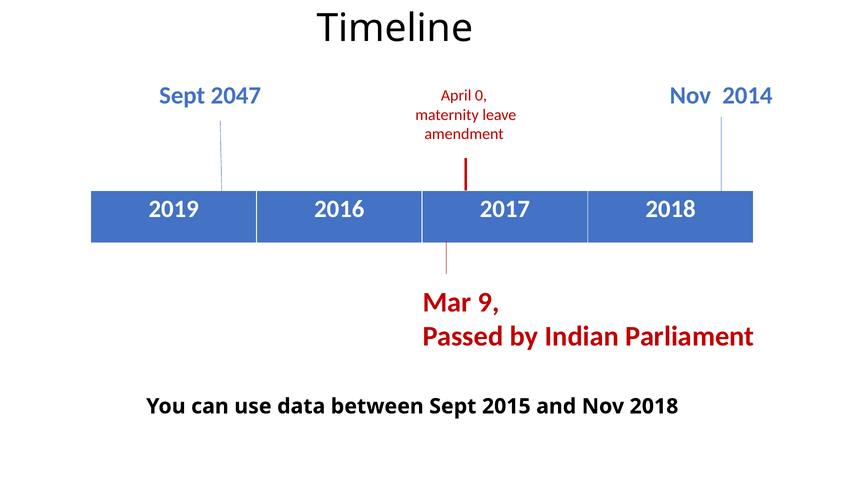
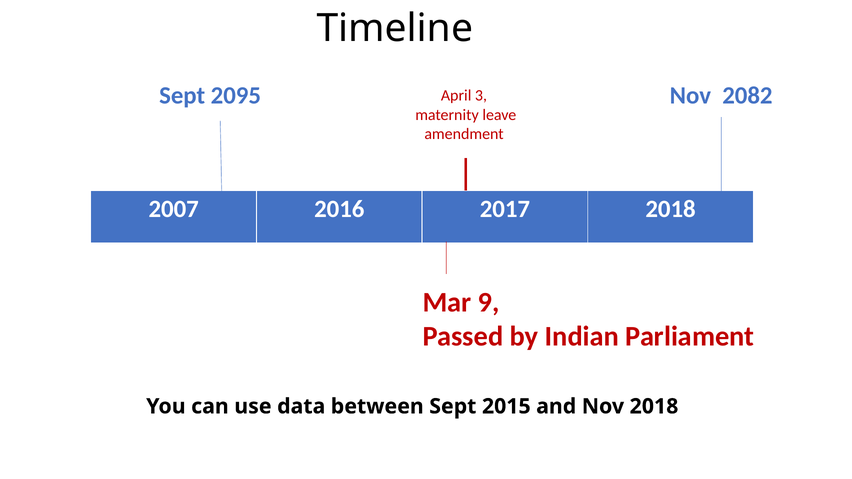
2047: 2047 -> 2095
2014: 2014 -> 2082
0: 0 -> 3
2019: 2019 -> 2007
